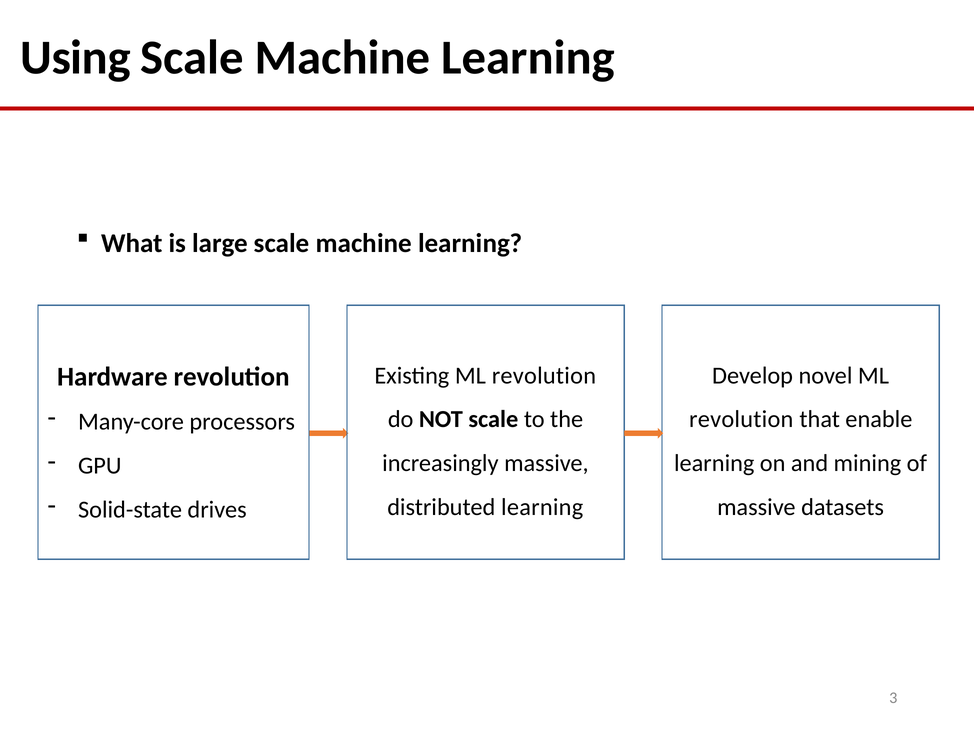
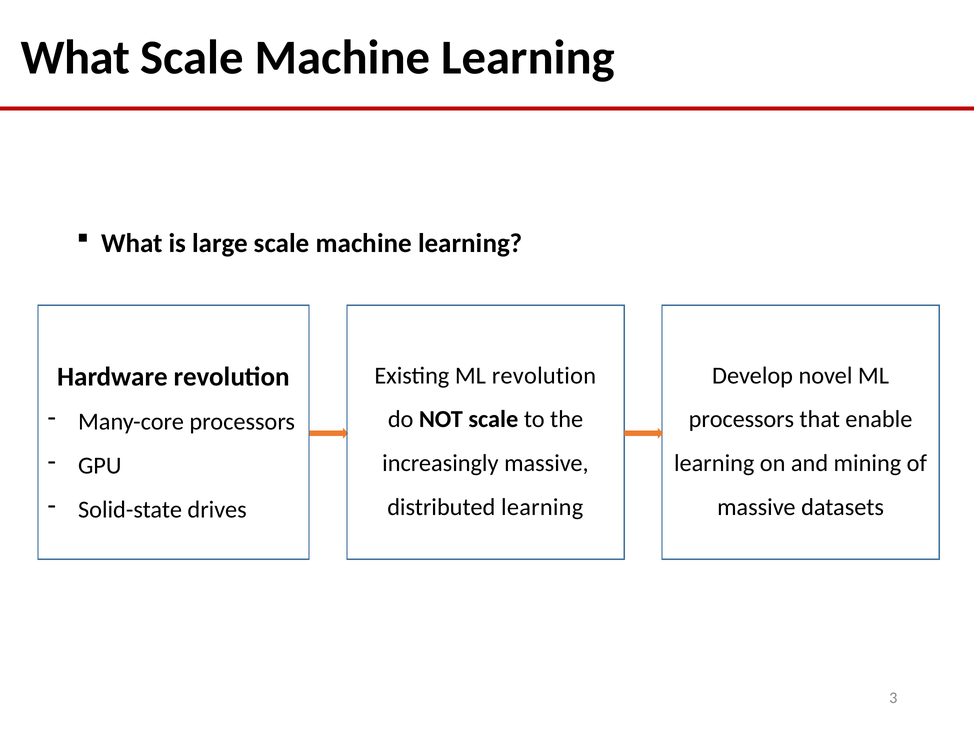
Using at (75, 58): Using -> What
revolution at (741, 419): revolution -> processors
